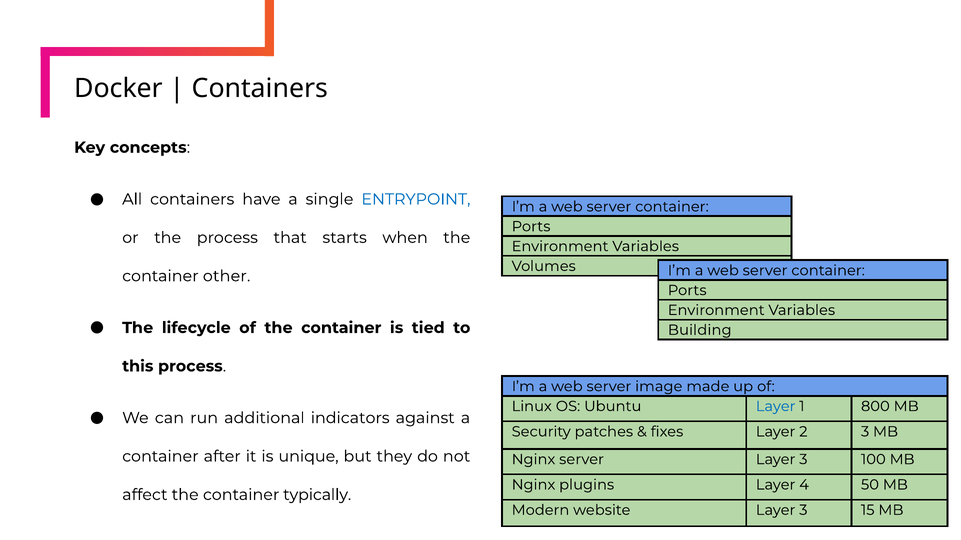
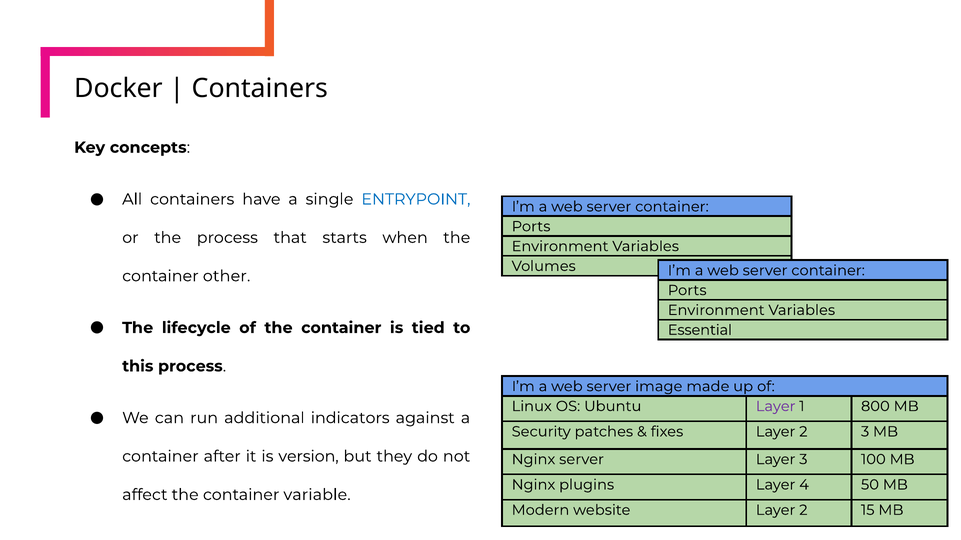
Building: Building -> Essential
Layer at (776, 407) colour: blue -> purple
unique: unique -> version
typically: typically -> variable
website Layer 3: 3 -> 2
